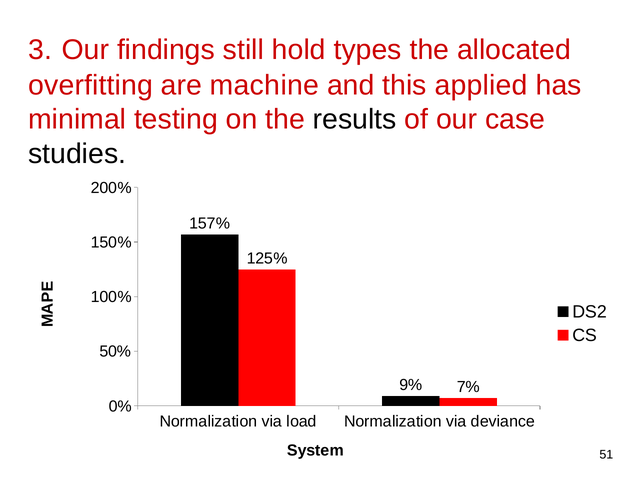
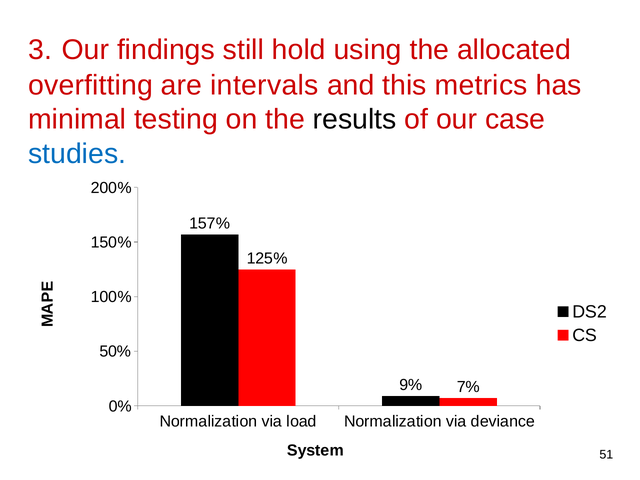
types: types -> using
machine: machine -> intervals
applied: applied -> metrics
studies colour: black -> blue
